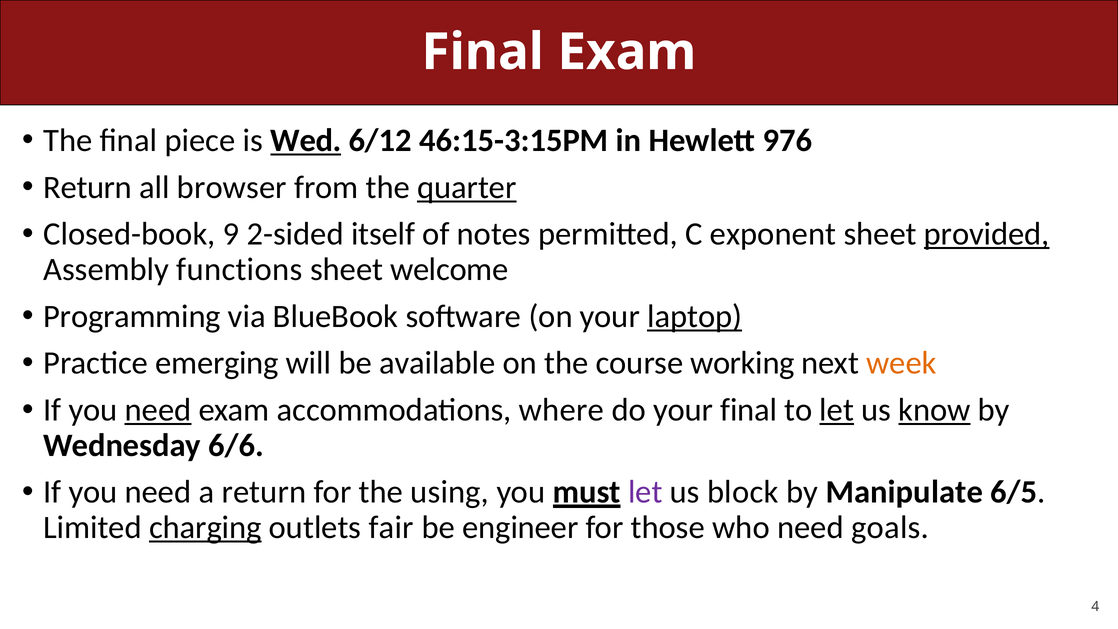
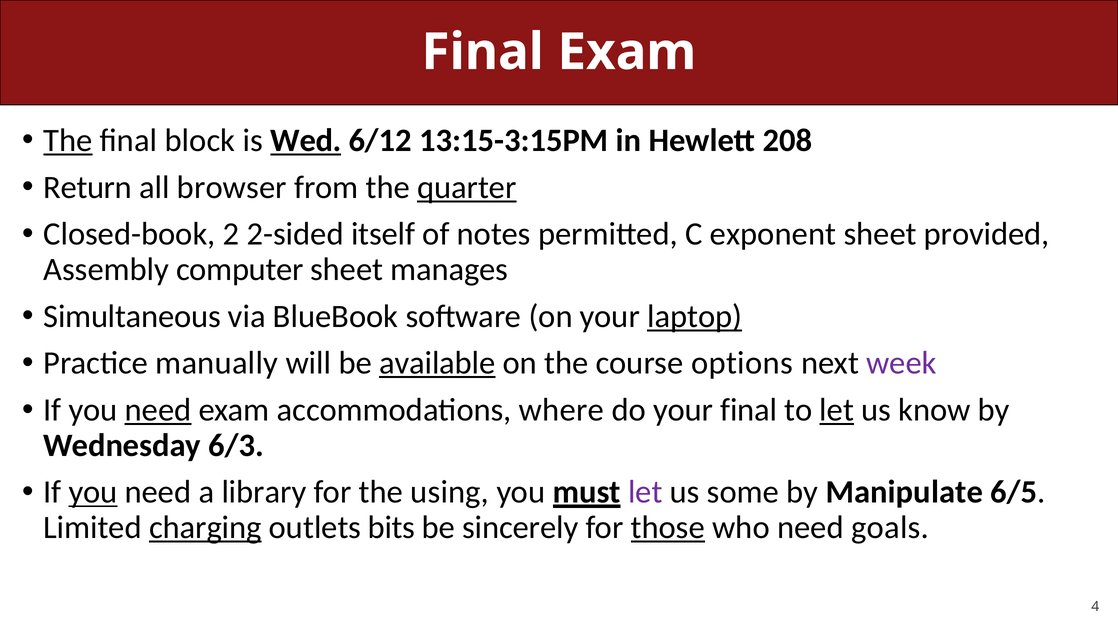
The at (68, 140) underline: none -> present
piece: piece -> block
46:15-3:15PM: 46:15-3:15PM -> 13:15-3:15PM
976: 976 -> 208
9: 9 -> 2
provided underline: present -> none
functions: functions -> computer
welcome: welcome -> manages
Programming: Programming -> Simultaneous
emerging: emerging -> manually
available underline: none -> present
working: working -> options
week colour: orange -> purple
know underline: present -> none
6/6: 6/6 -> 6/3
you at (93, 492) underline: none -> present
a return: return -> library
block: block -> some
fair: fair -> bits
engineer: engineer -> sincerely
those underline: none -> present
